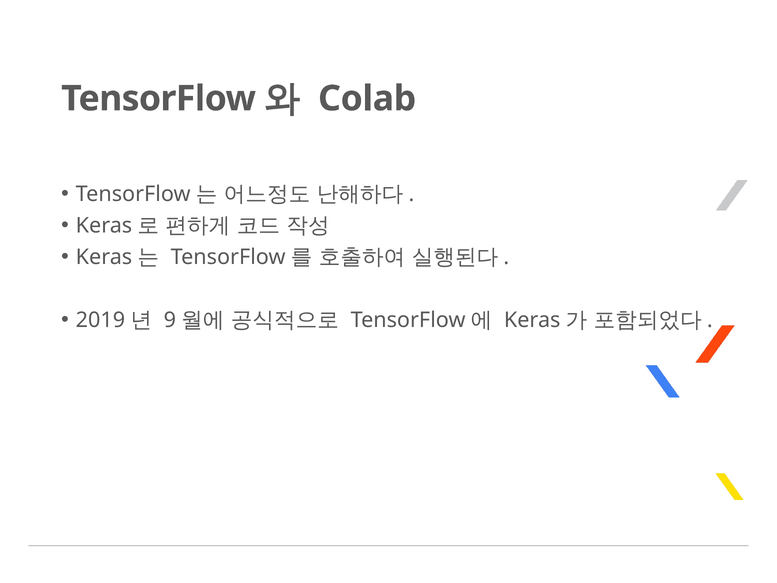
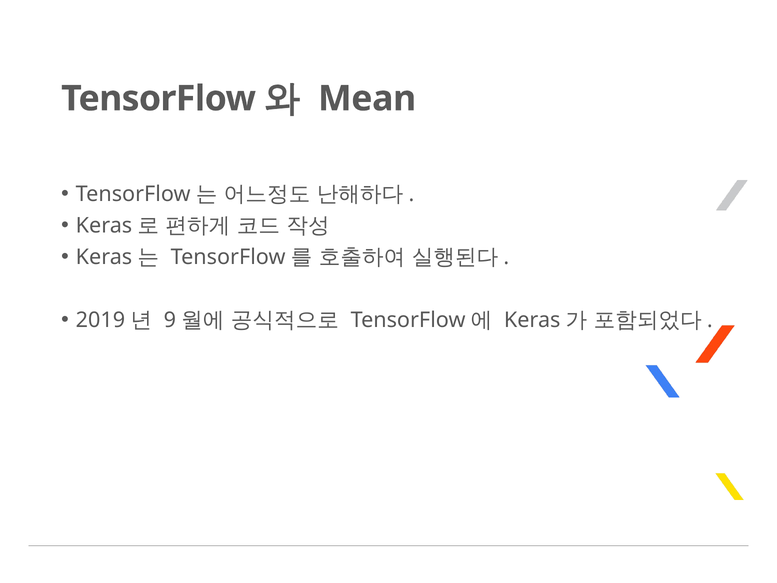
Colab: Colab -> Mean
